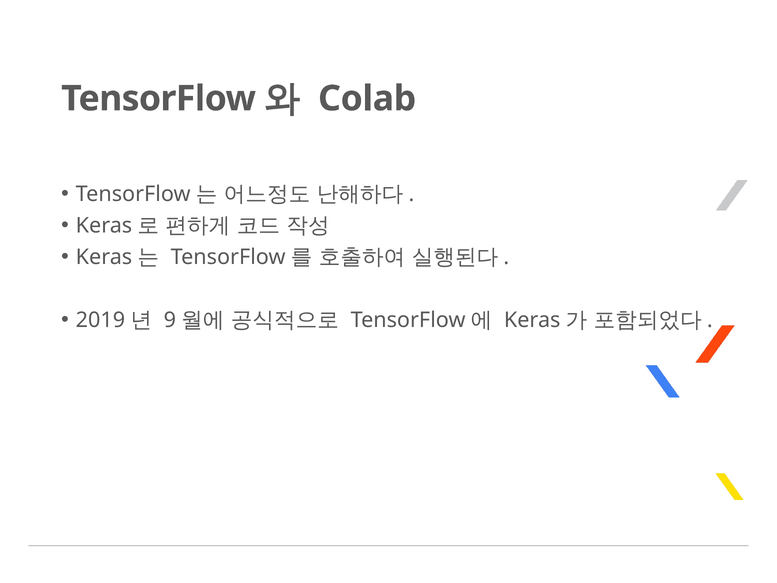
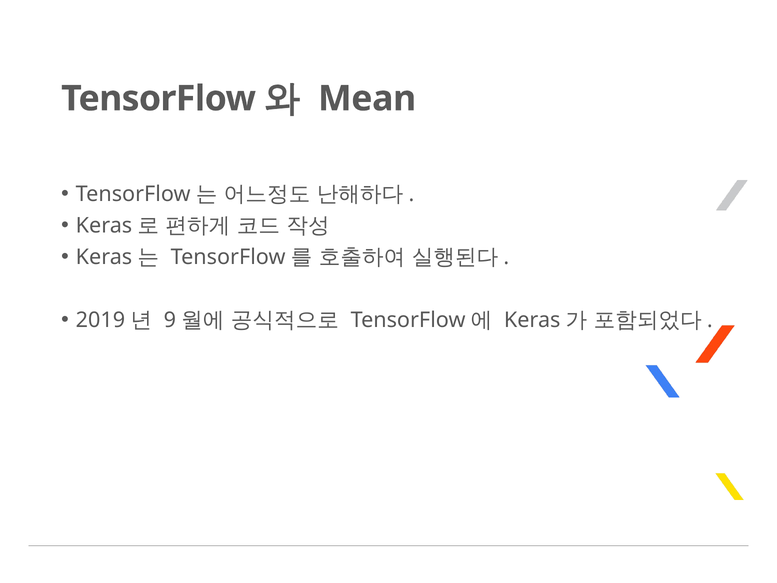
Colab: Colab -> Mean
